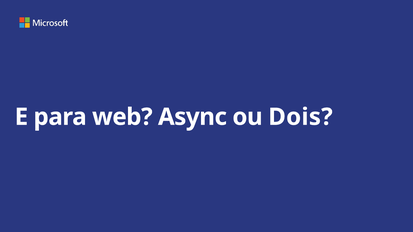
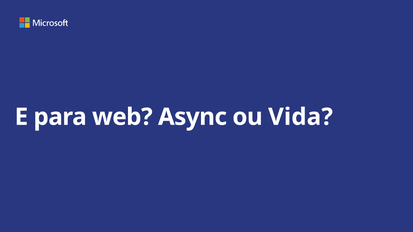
Dois: Dois -> Vida
